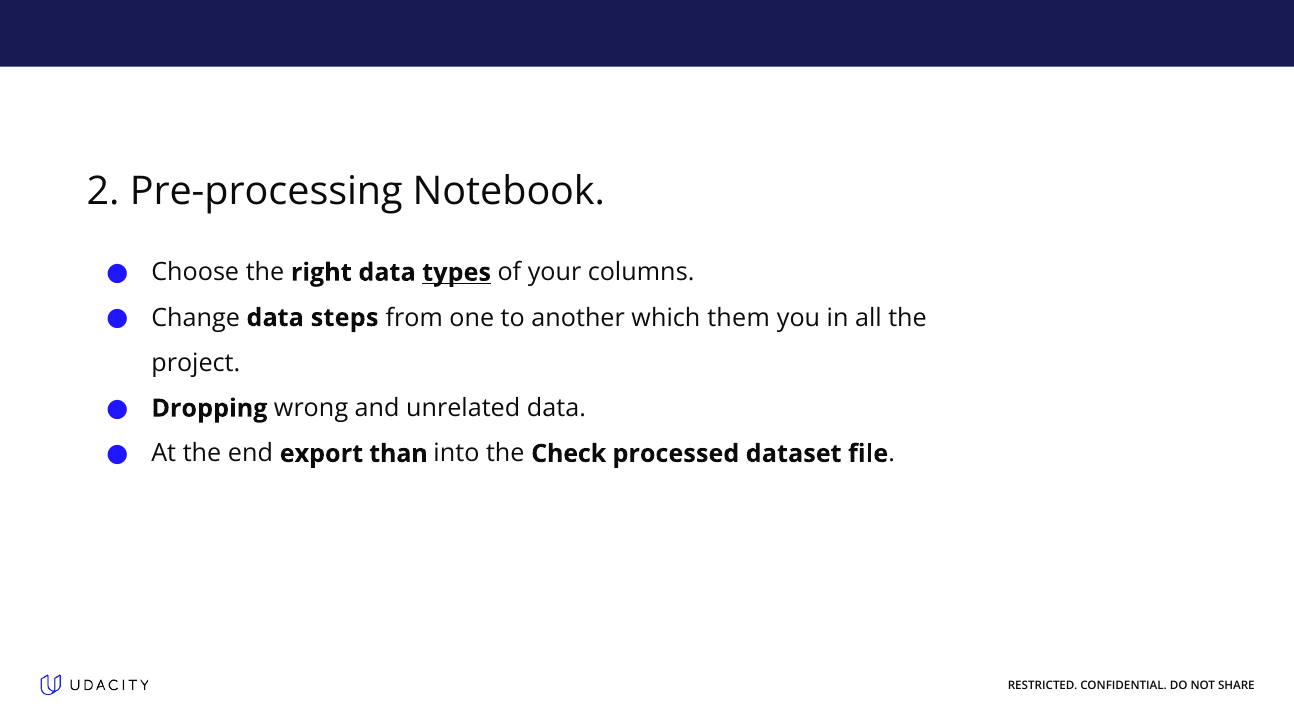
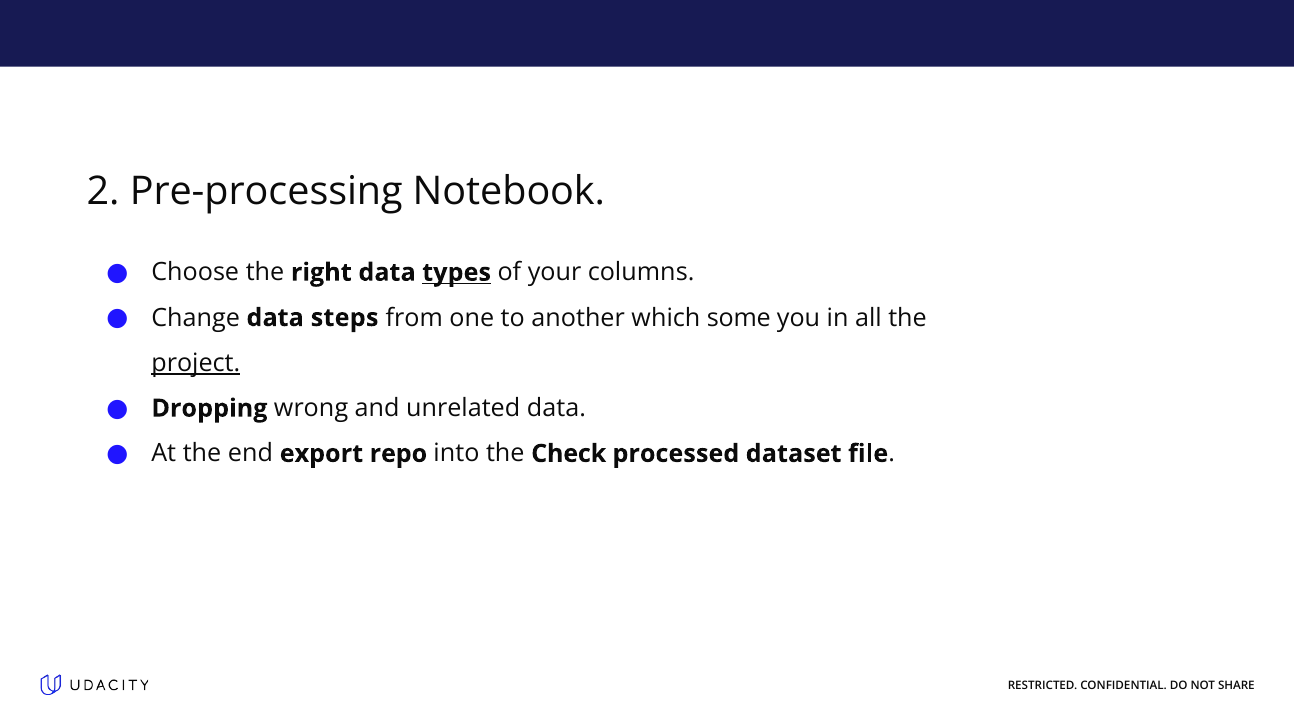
them: them -> some
project underline: none -> present
than: than -> repo
